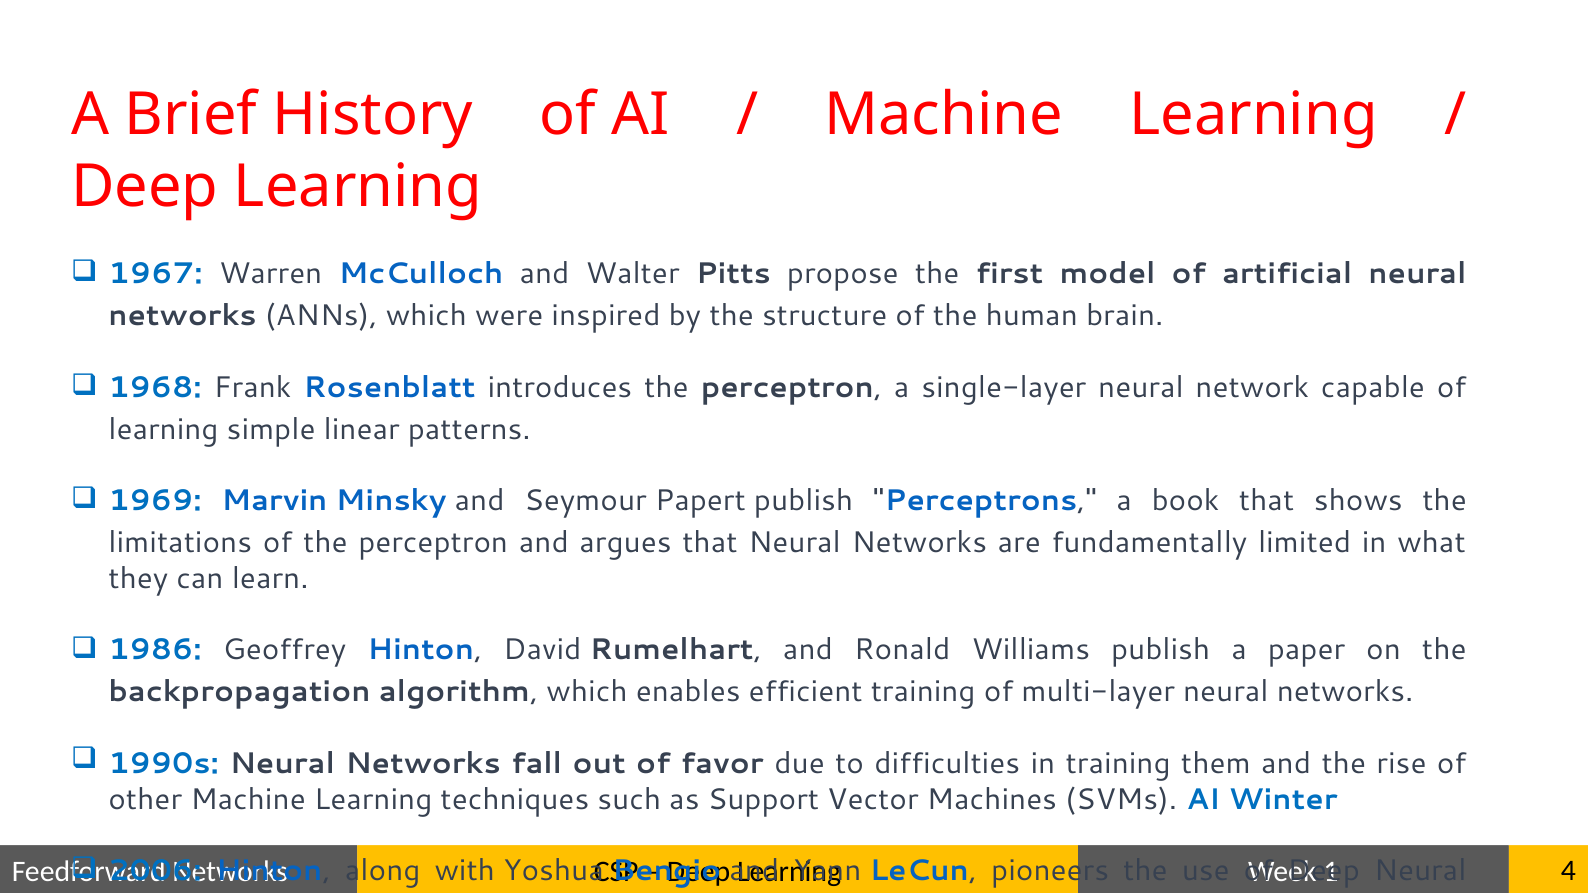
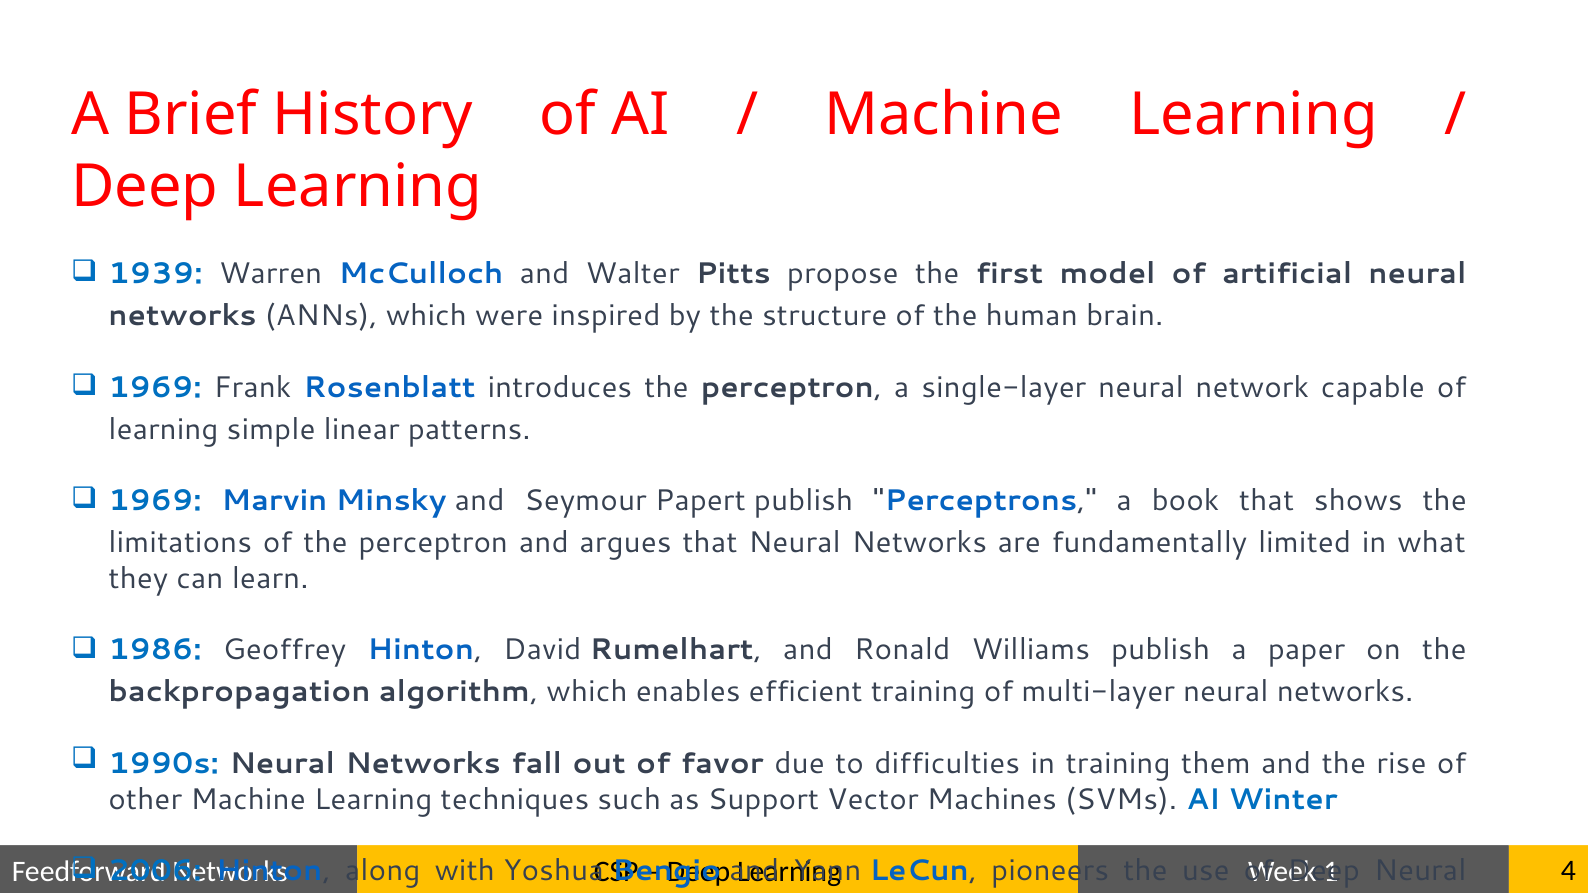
1967: 1967 -> 1939
1968 at (155, 387): 1968 -> 1969
